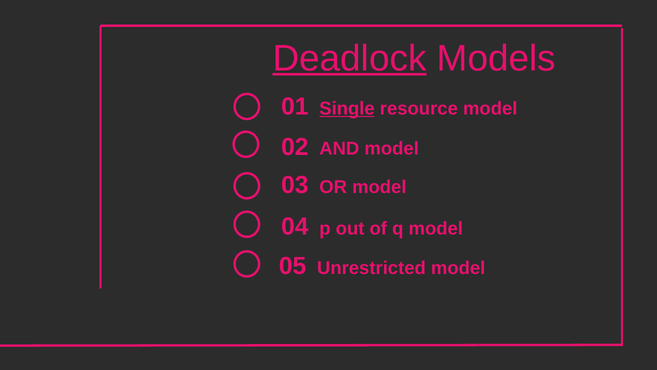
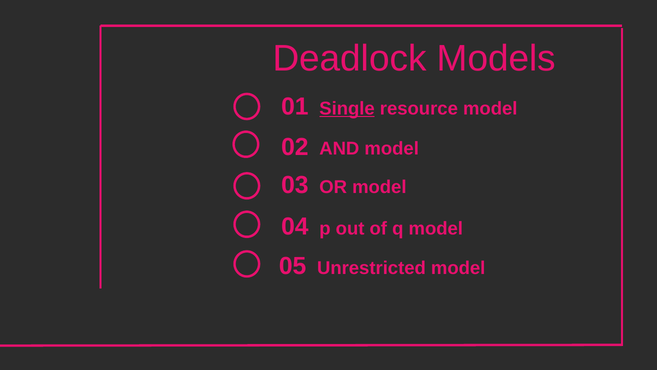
Deadlock underline: present -> none
